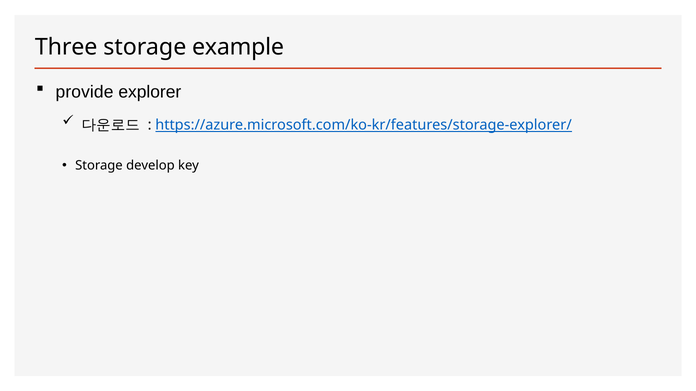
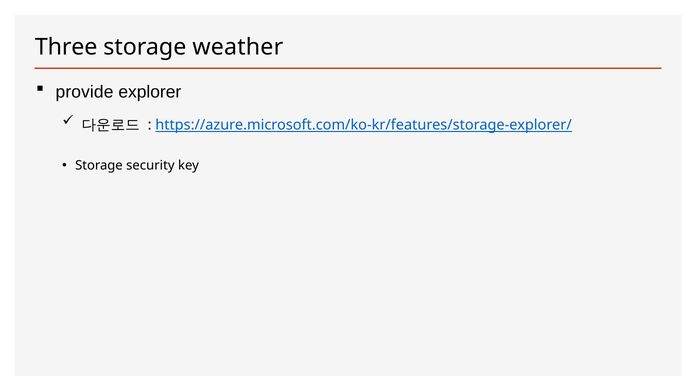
example: example -> weather
develop: develop -> security
